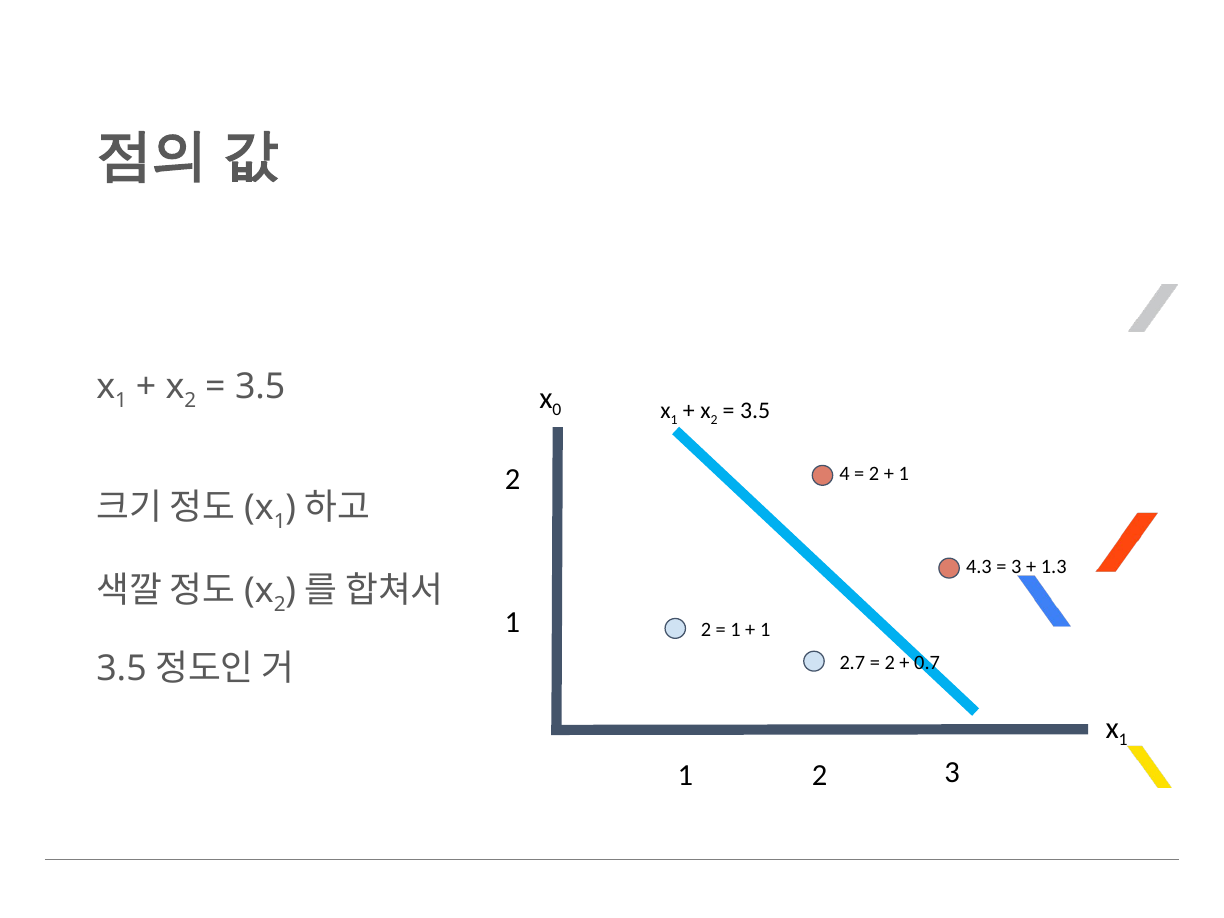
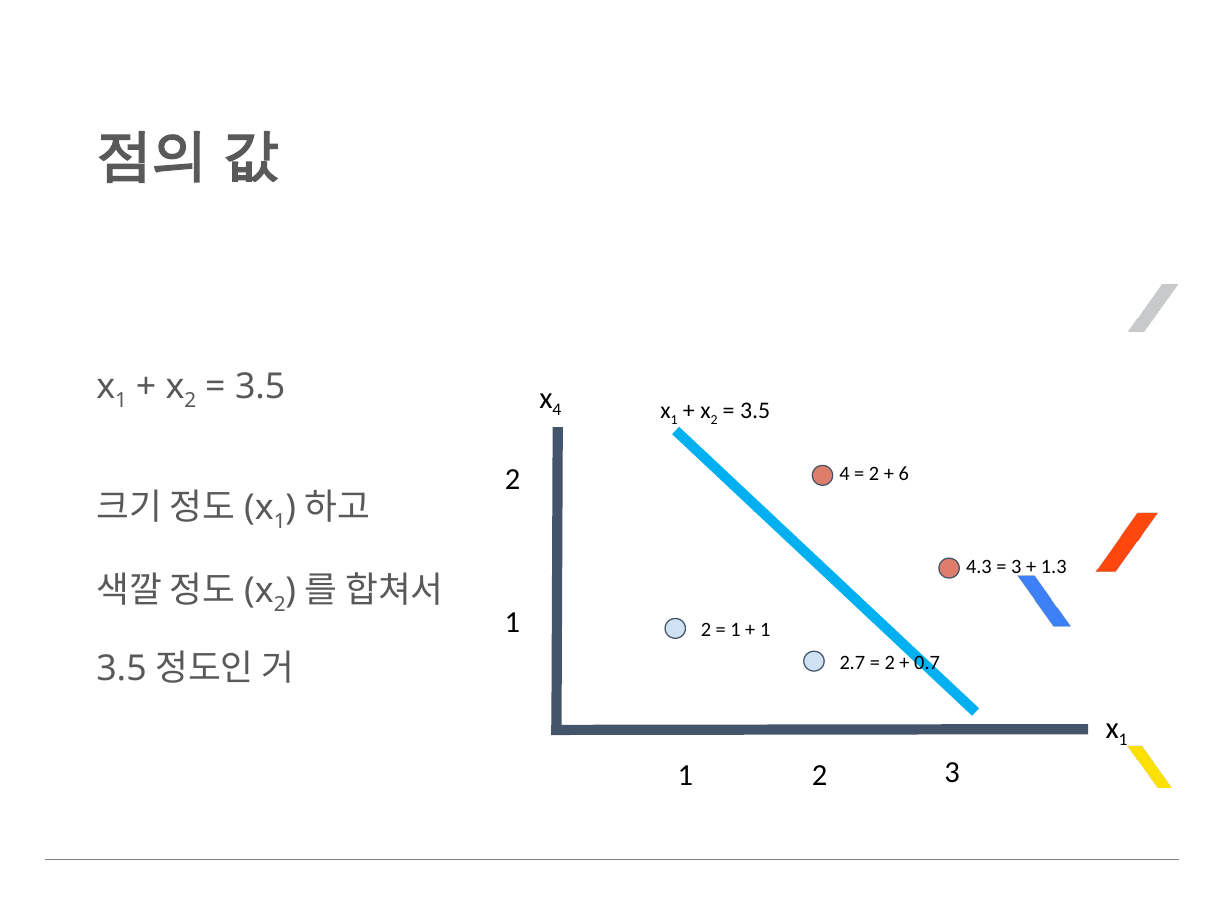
0 at (557, 410): 0 -> 4
1 at (904, 474): 1 -> 6
